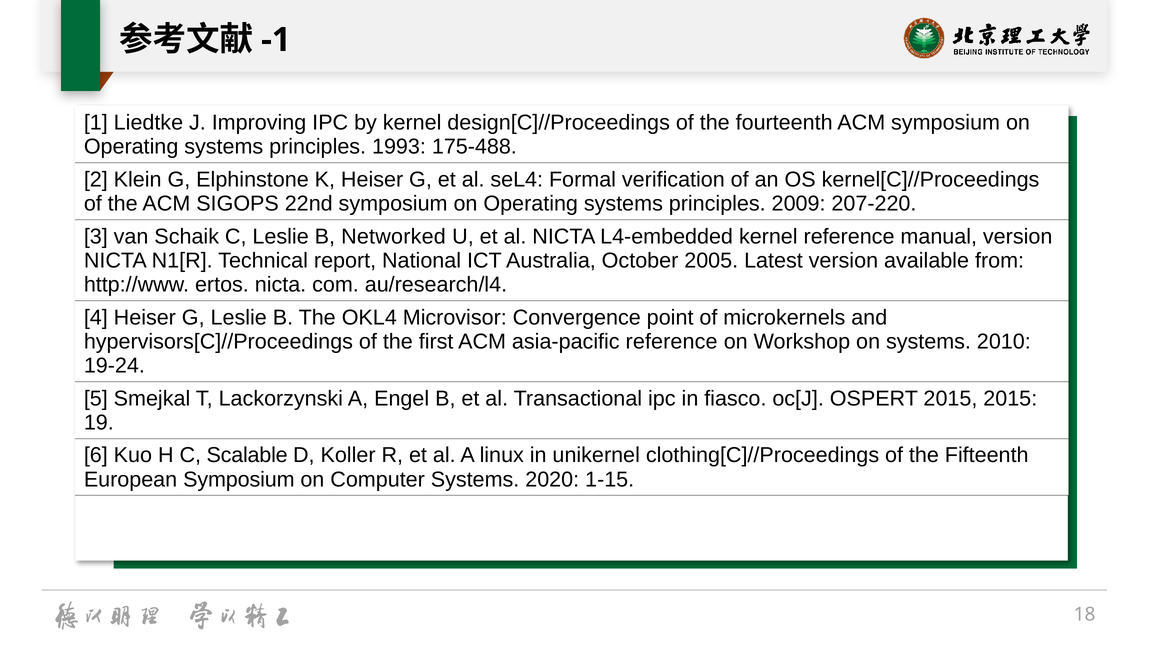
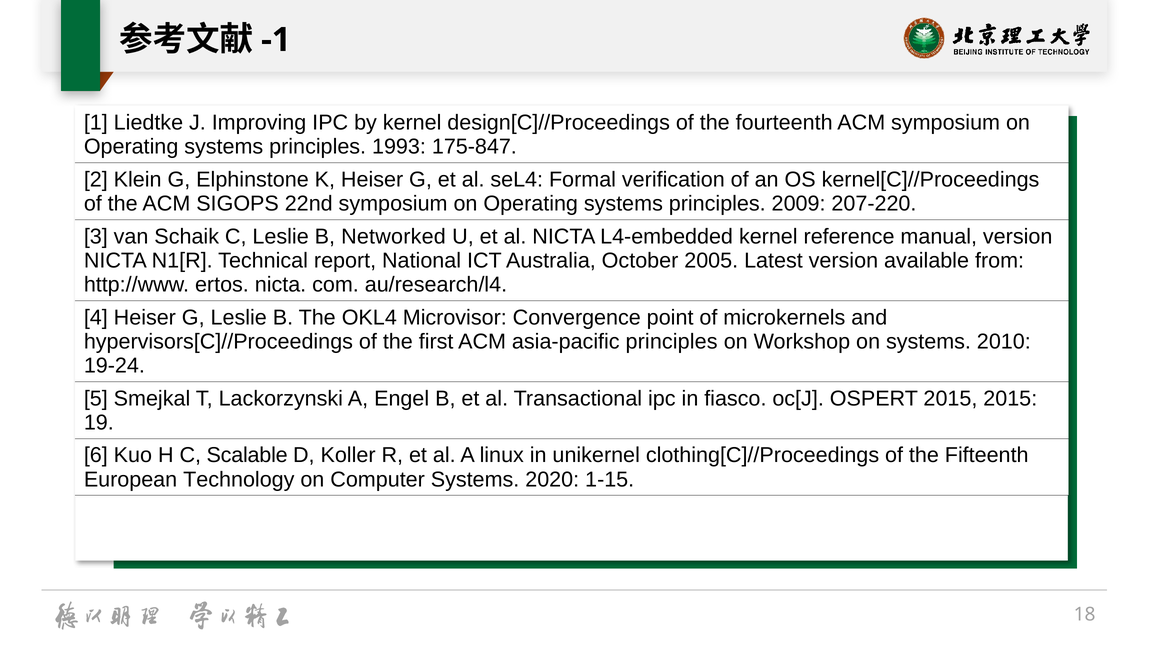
175-488: 175-488 -> 175-847
asia-pacific reference: reference -> principles
European Symposium: Symposium -> Technology
